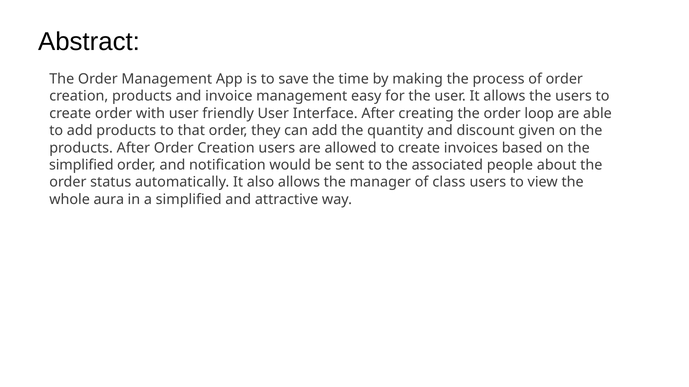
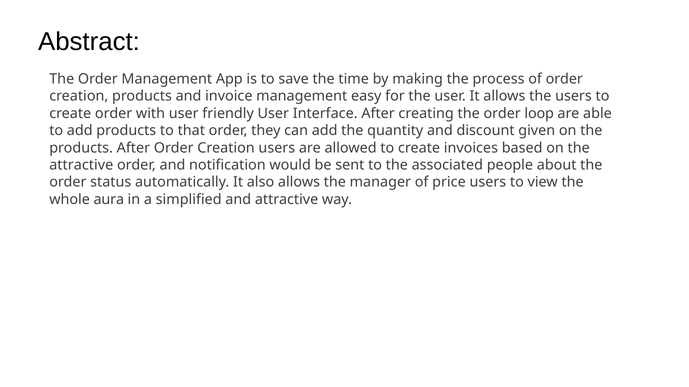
simplified at (81, 165): simplified -> attractive
class: class -> price
